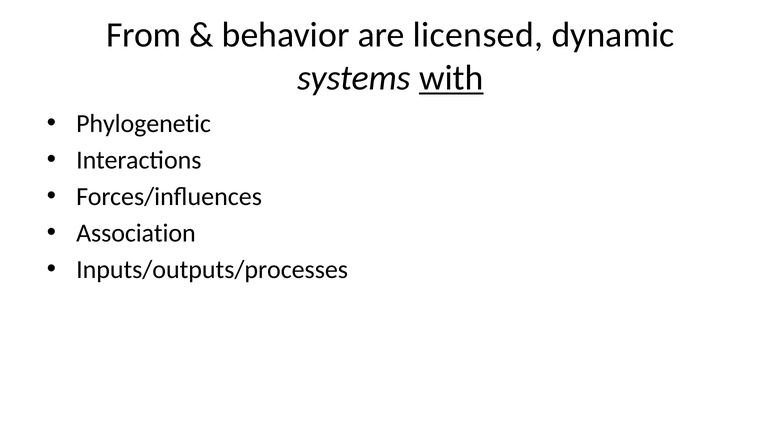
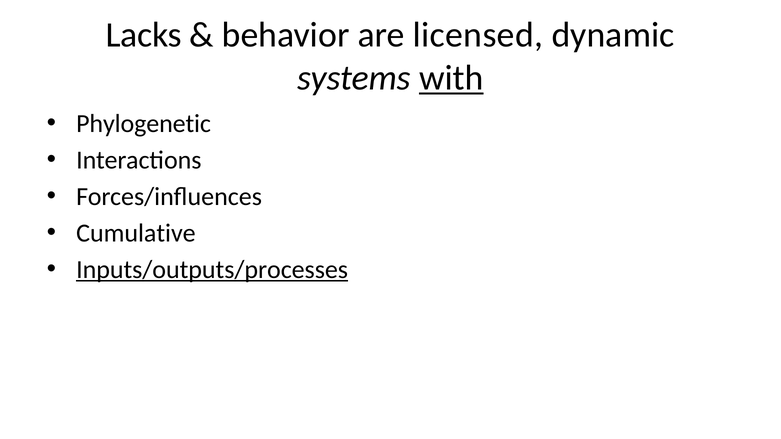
From: From -> Lacks
Association: Association -> Cumulative
Inputs/outputs/processes underline: none -> present
